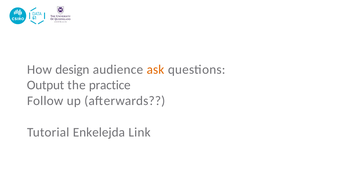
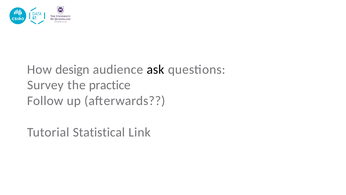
ask colour: orange -> black
Output: Output -> Survey
Enkelejda: Enkelejda -> Statistical
